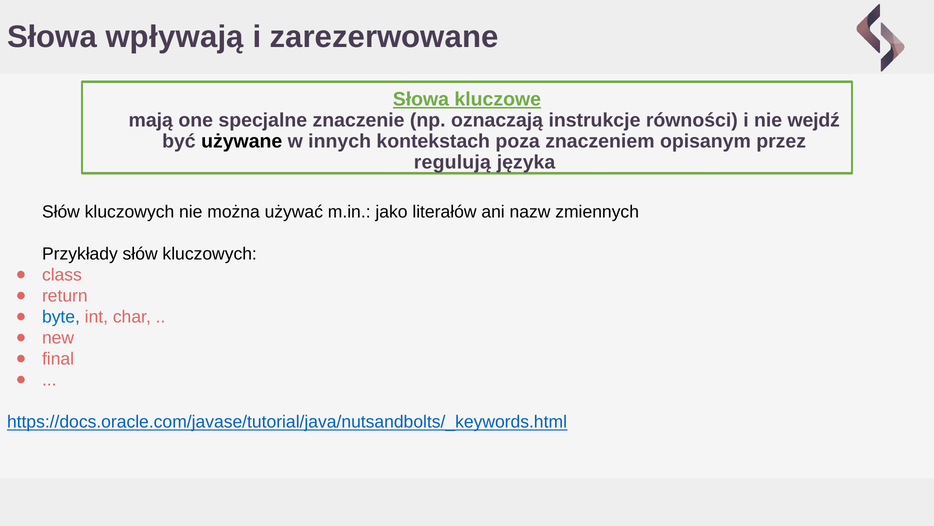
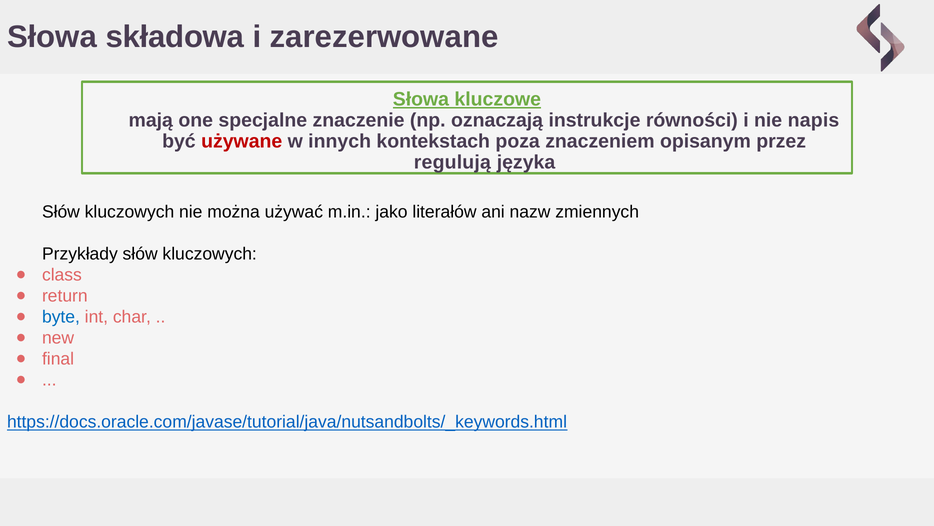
wpływają: wpływają -> składowa
wejdź: wejdź -> napis
używane colour: black -> red
